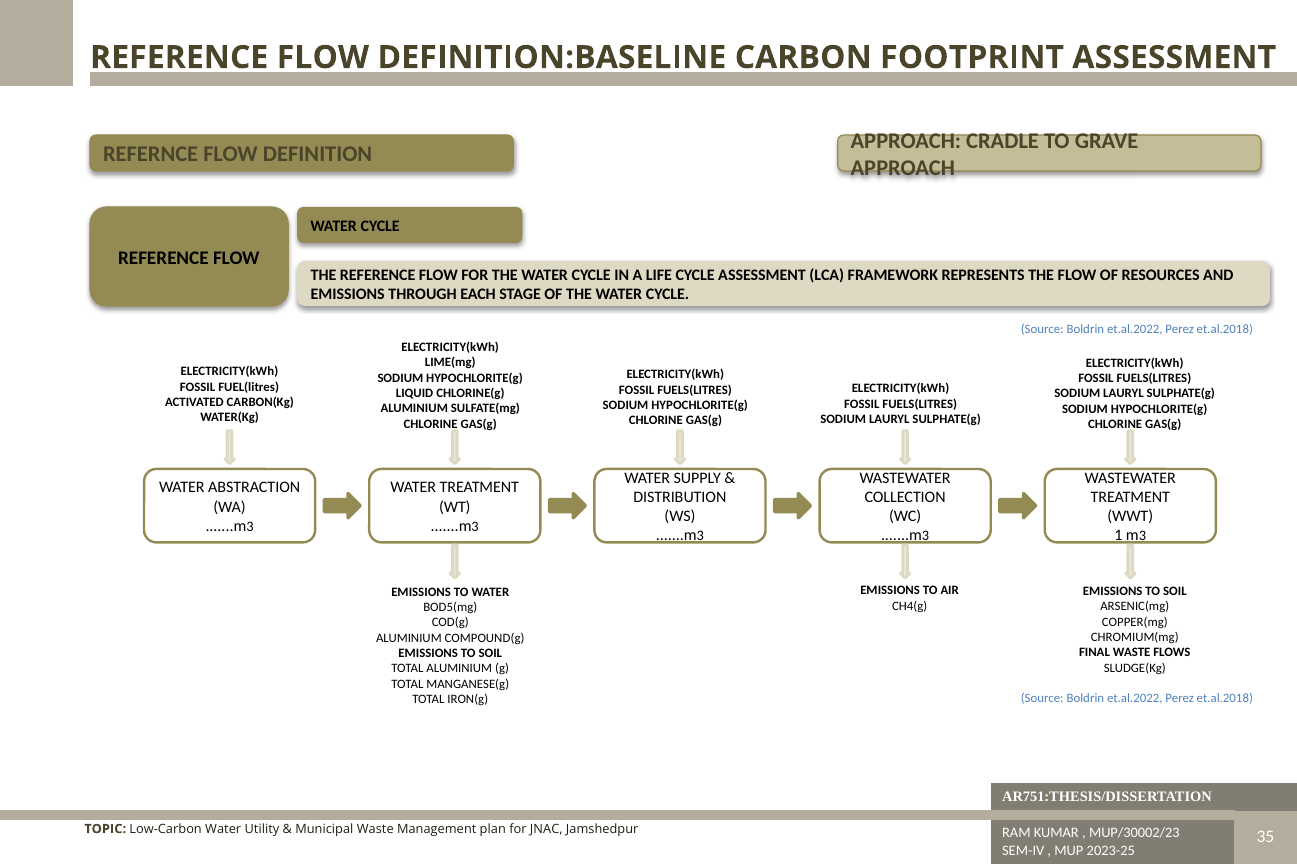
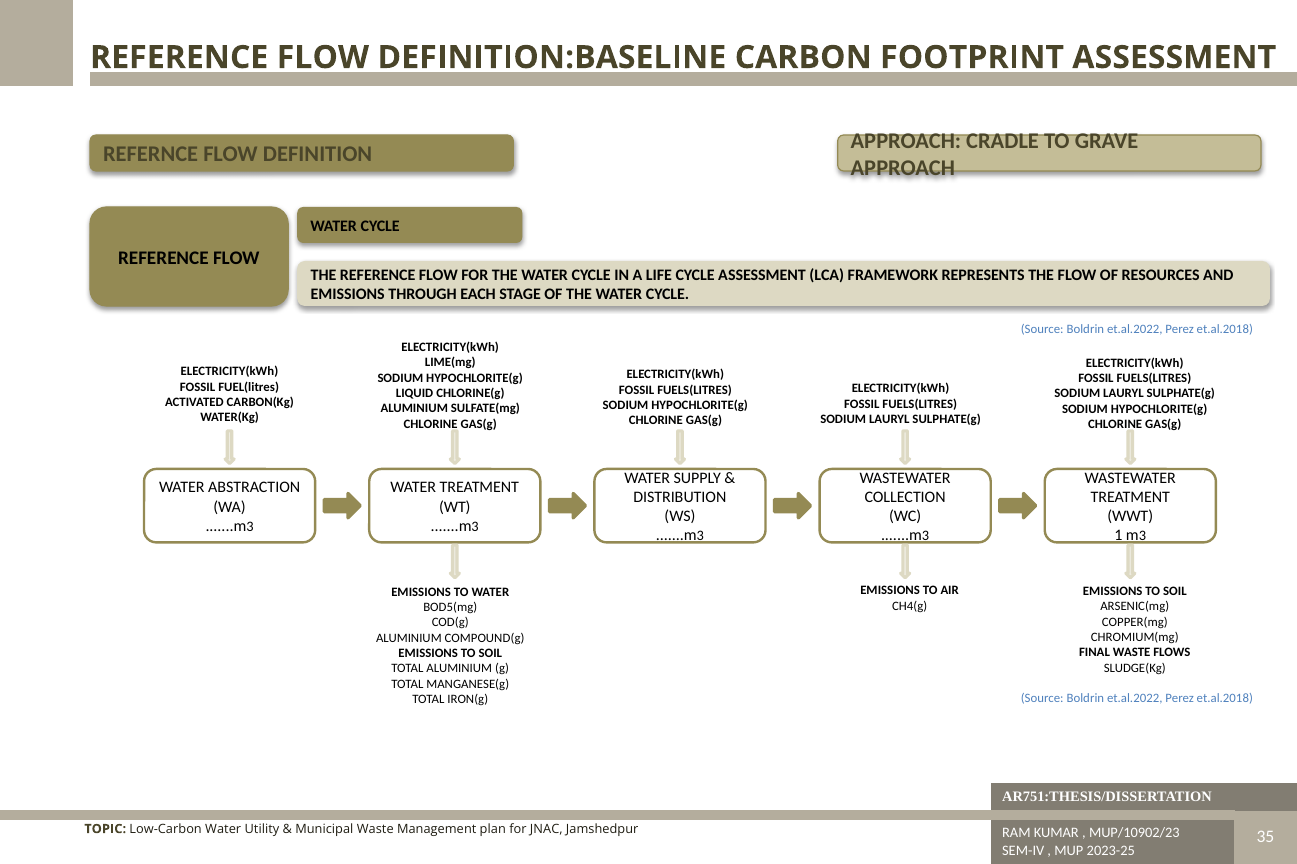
MUP/30002/23: MUP/30002/23 -> MUP/10902/23
